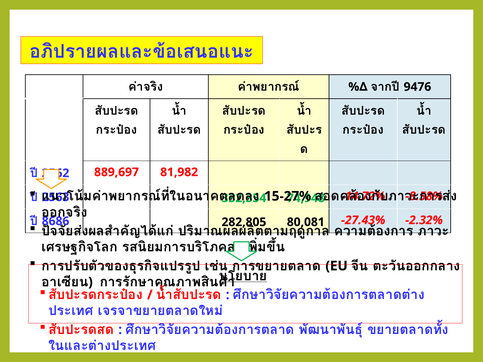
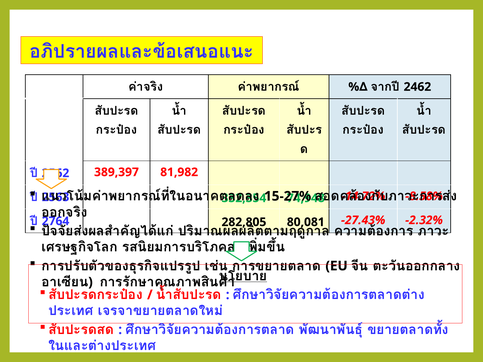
9476: 9476 -> 2462
889,697: 889,697 -> 389,397
8686: 8686 -> 2764
